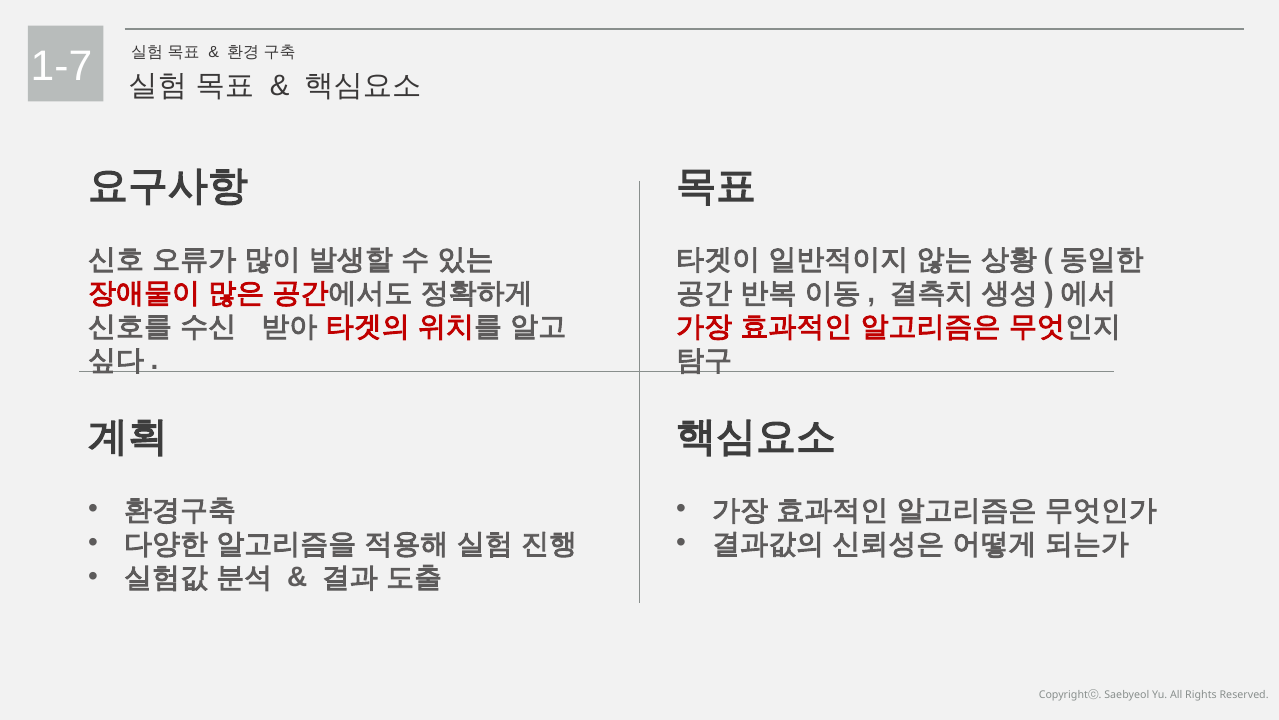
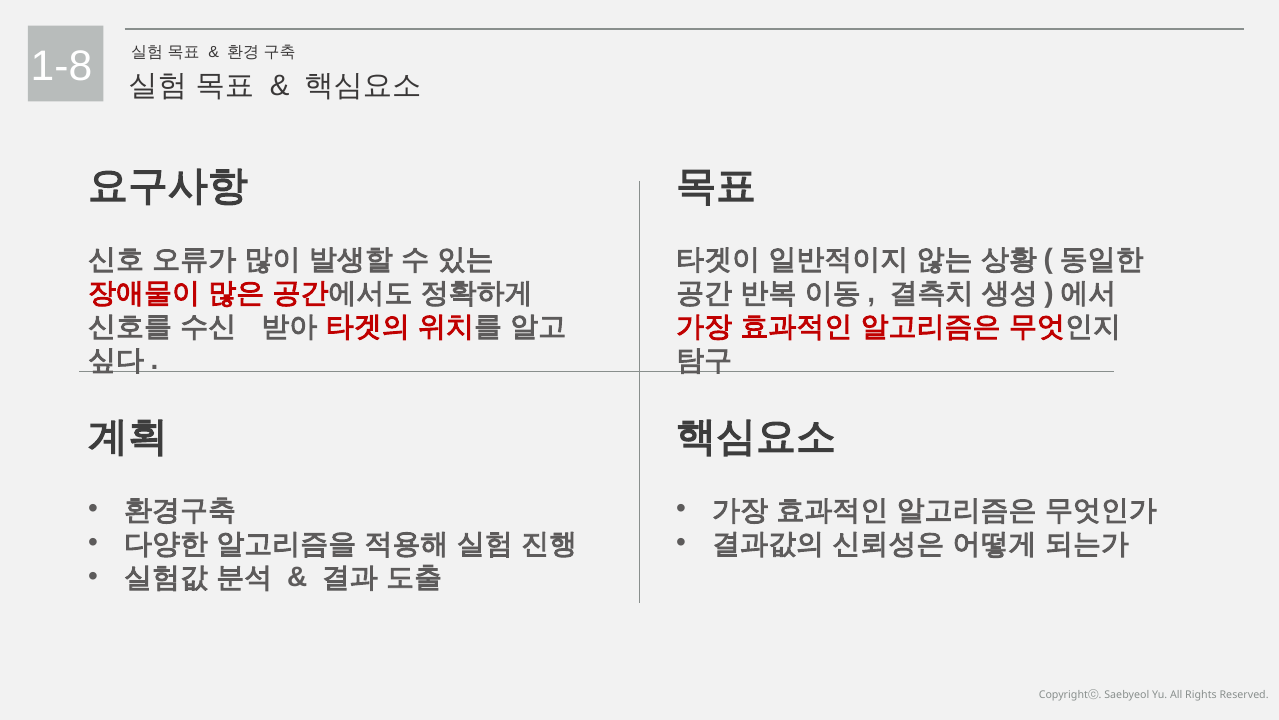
1-7: 1-7 -> 1-8
